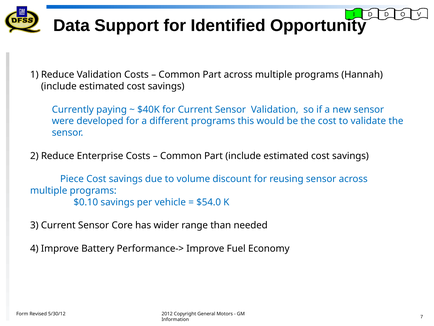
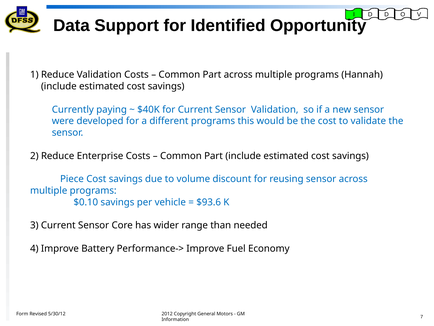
$54.0: $54.0 -> $93.6
